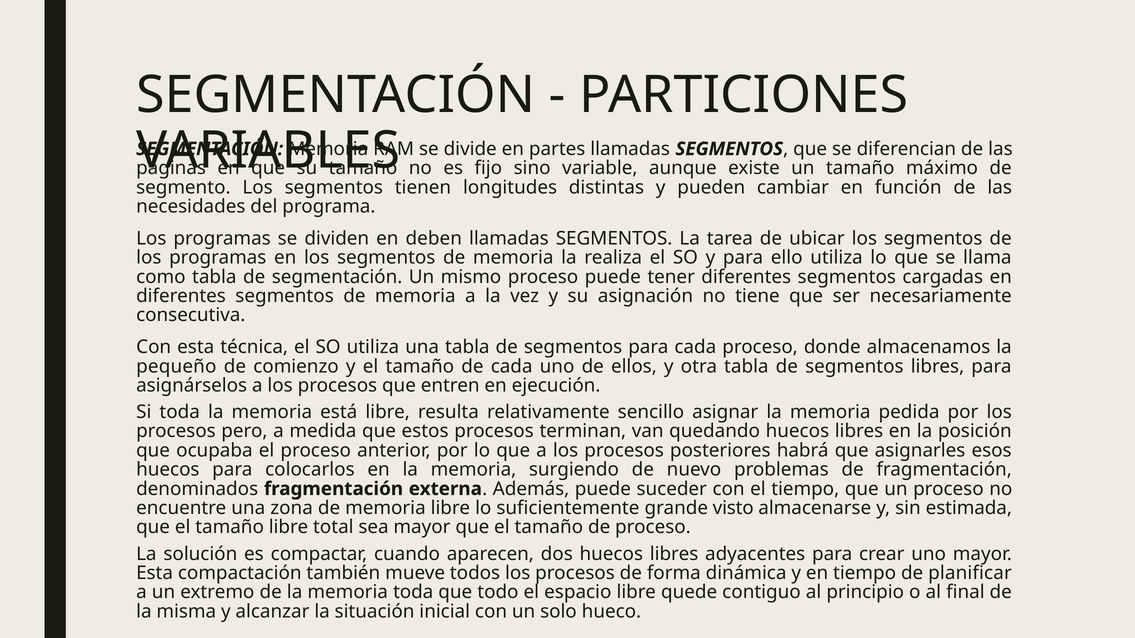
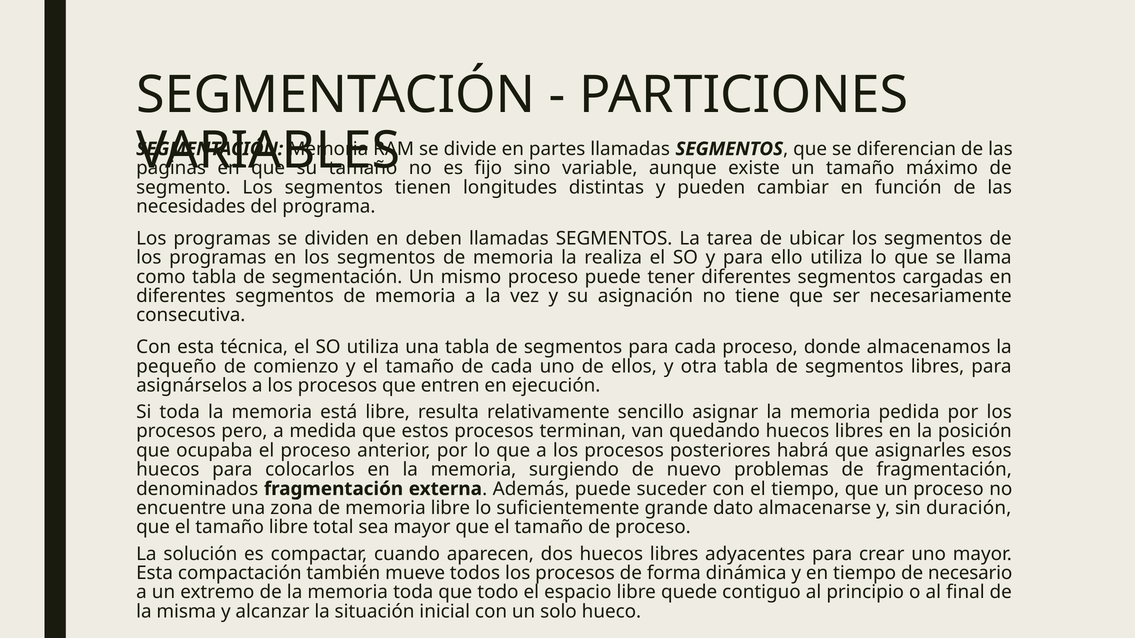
visto: visto -> dato
estimada: estimada -> duración
planificar: planificar -> necesario
